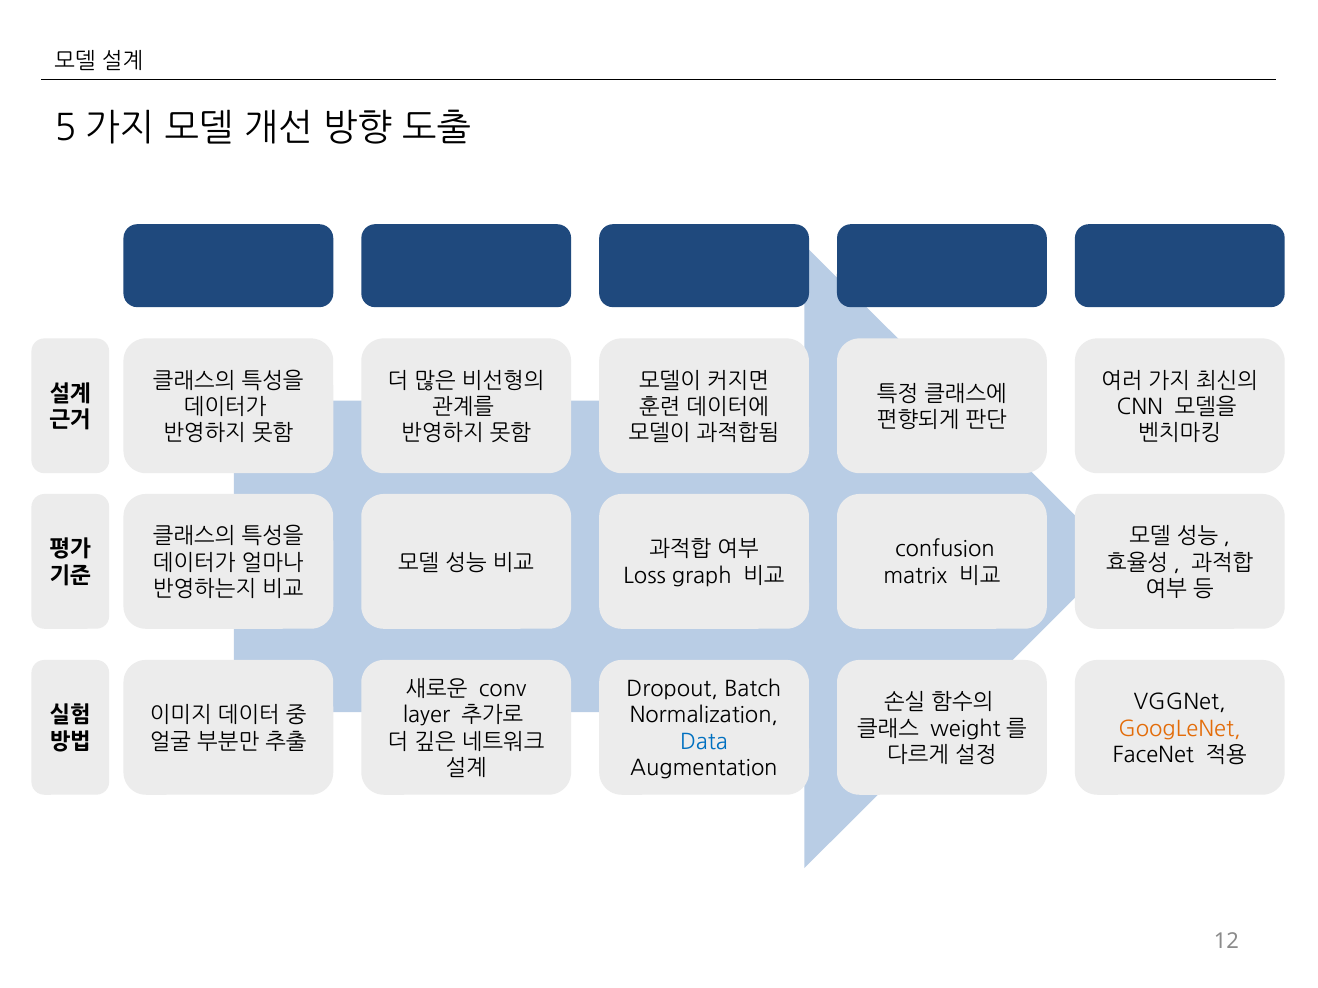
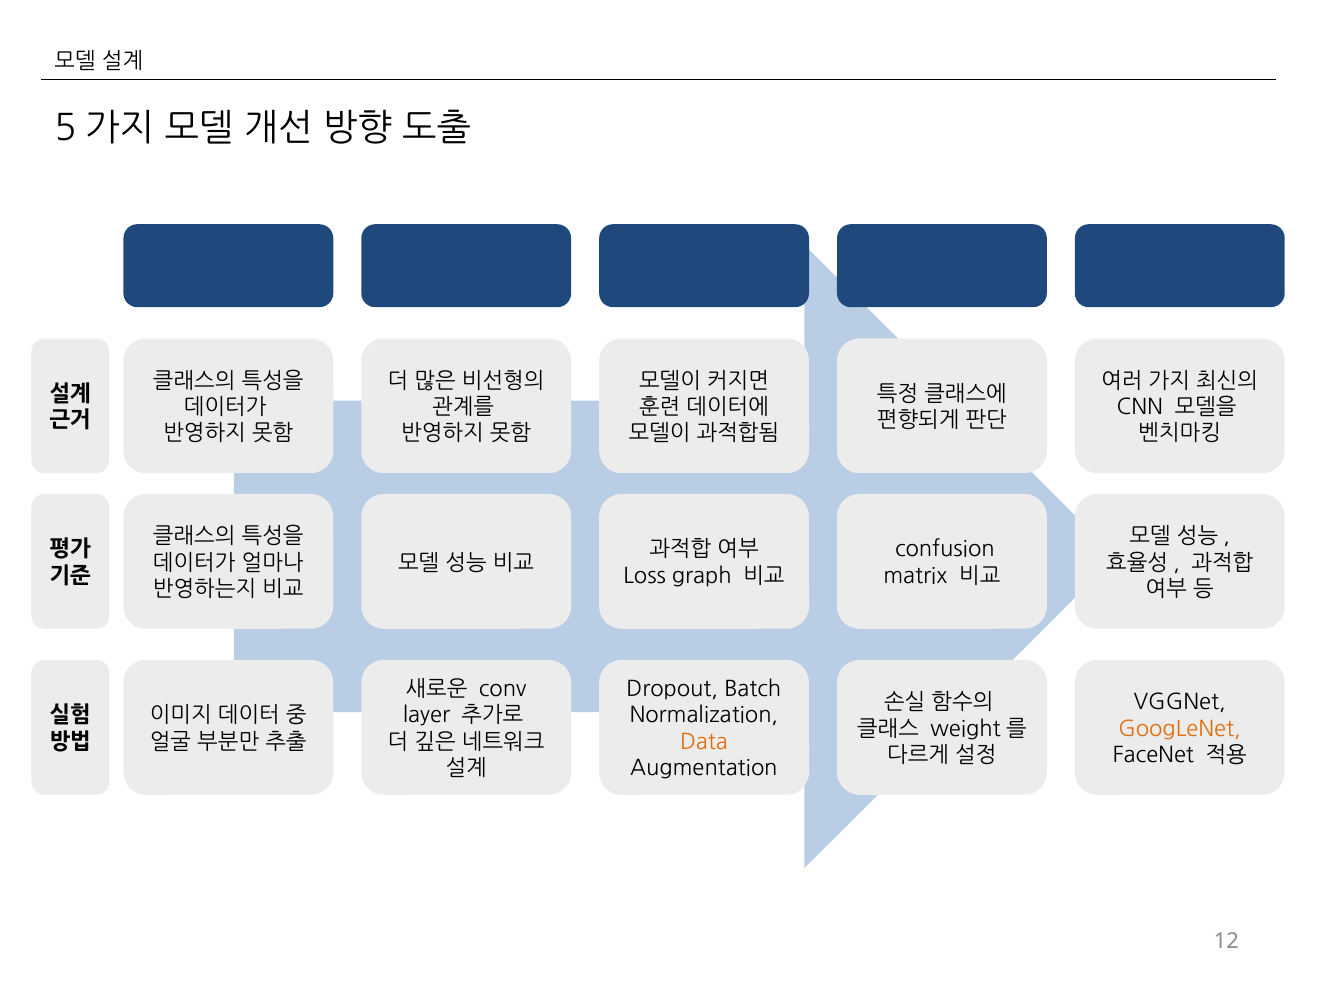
Data colour: blue -> orange
